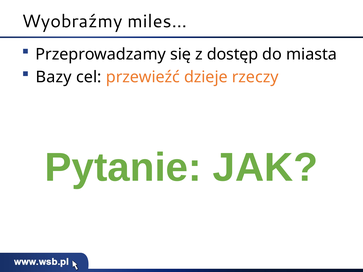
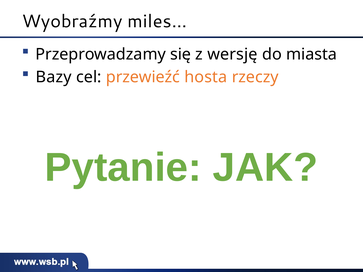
dostęp: dostęp -> wersję
dzieje: dzieje -> hosta
